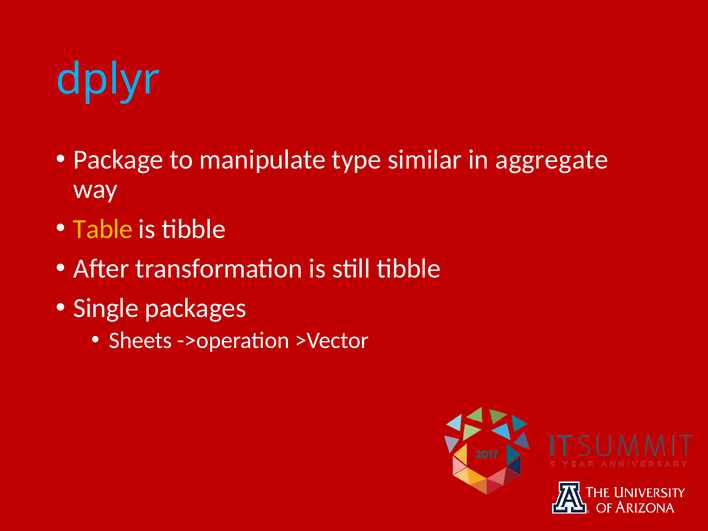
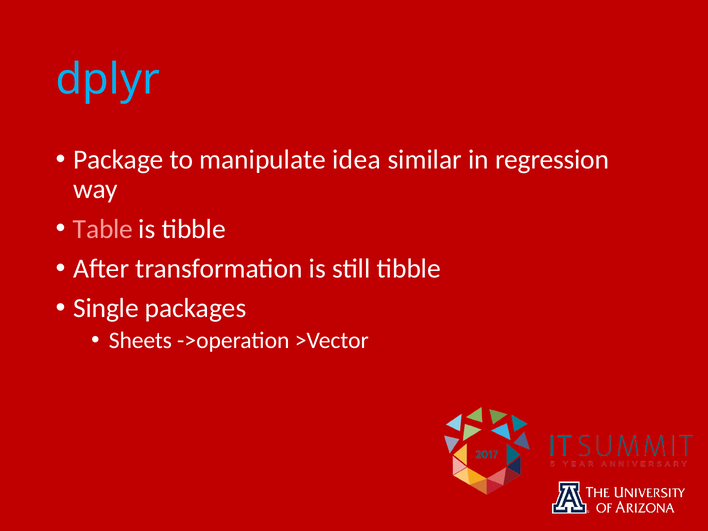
type: type -> idea
aggregate: aggregate -> regression
Table colour: yellow -> pink
